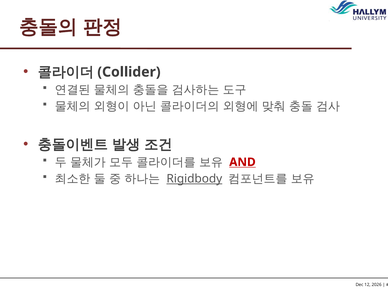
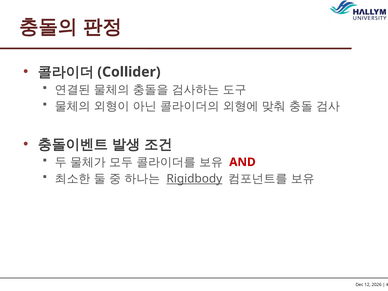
AND underline: present -> none
